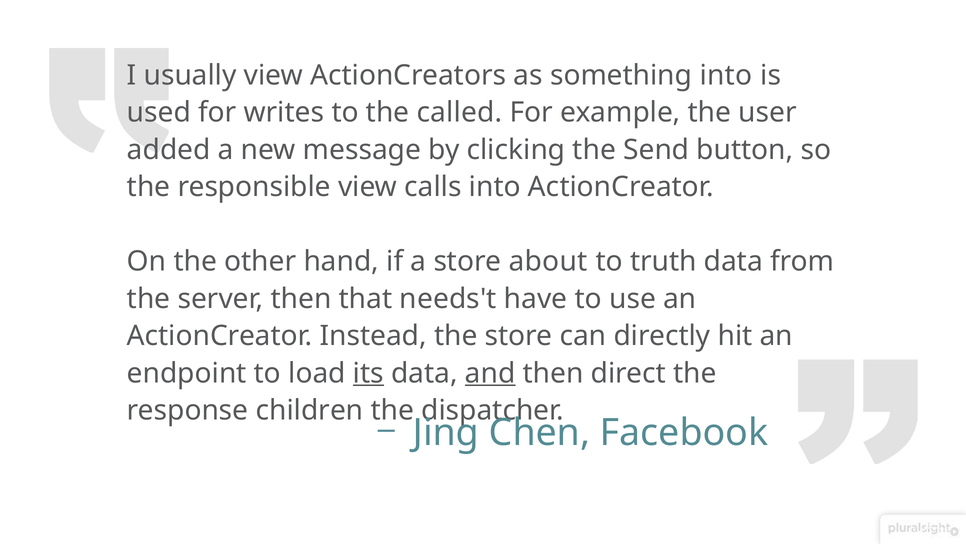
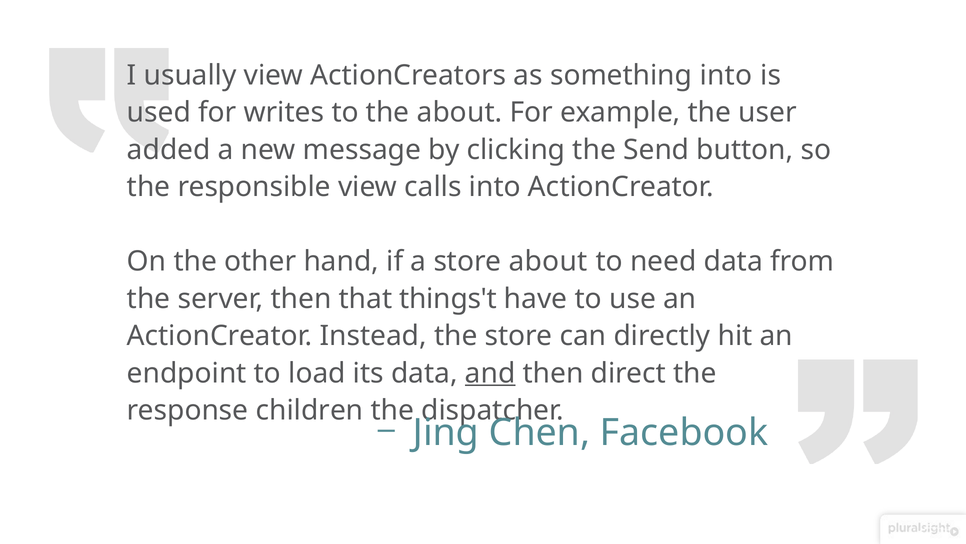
the called: called -> about
truth: truth -> need
needs't: needs't -> things't
its underline: present -> none
